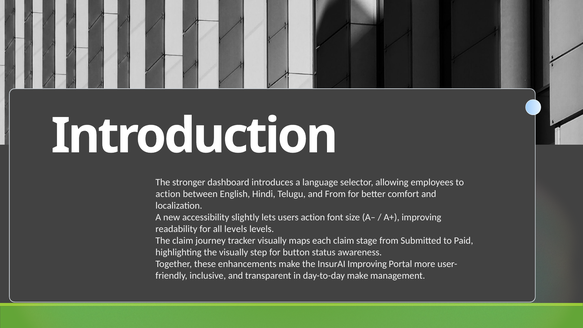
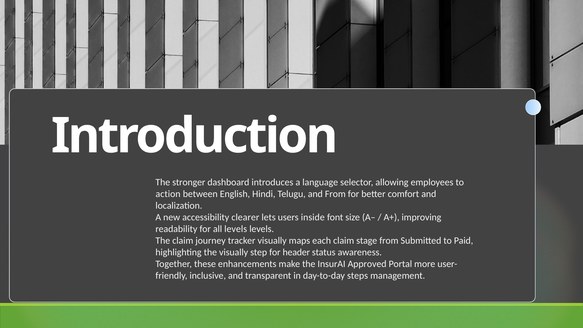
slightly: slightly -> clearer
users action: action -> inside
button: button -> header
InsurAI Improving: Improving -> Approved
day-to-day make: make -> steps
